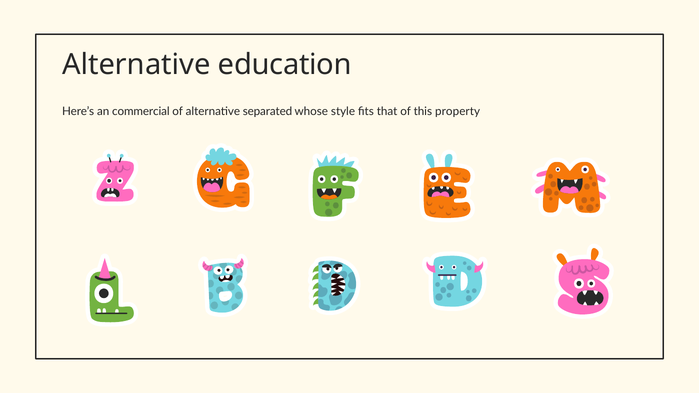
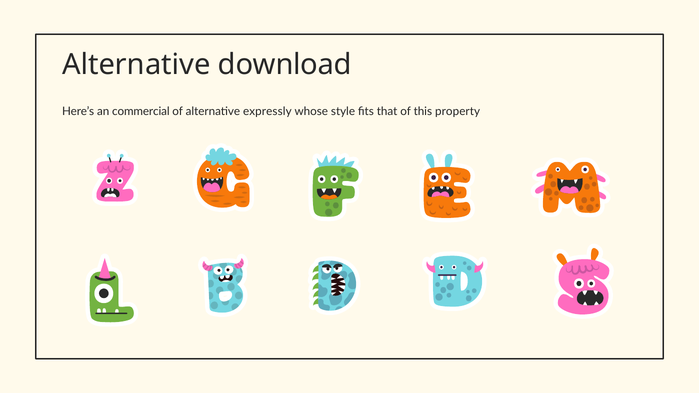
education: education -> download
separated: separated -> expressly
